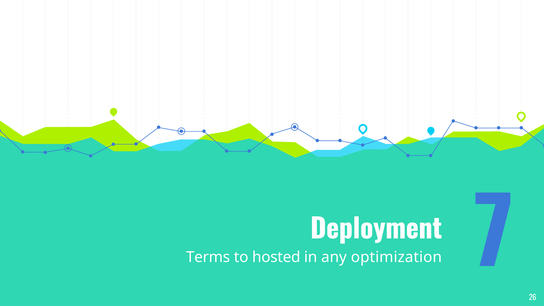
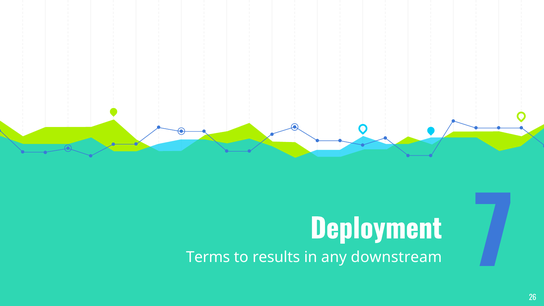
hosted: hosted -> results
optimization: optimization -> downstream
